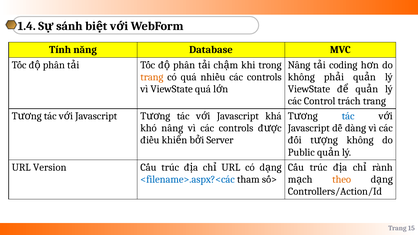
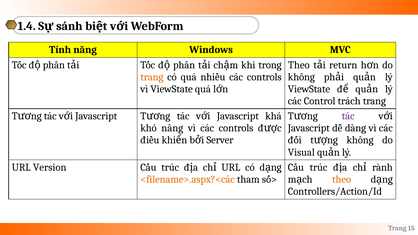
Database: Database -> Windows
Nâng at (299, 65): Nâng -> Theo
coding: coding -> return
tác at (348, 116) colour: blue -> purple
Public: Public -> Visual
<filename>.aspx?<các colour: blue -> orange
